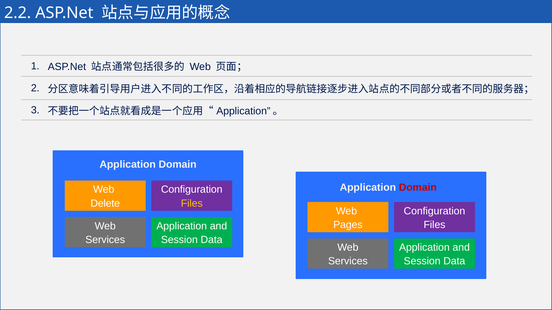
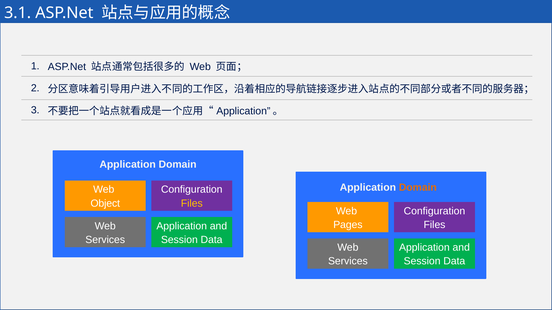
2.2: 2.2 -> 3.1
Domain at (418, 188) colour: red -> orange
Delete: Delete -> Object
